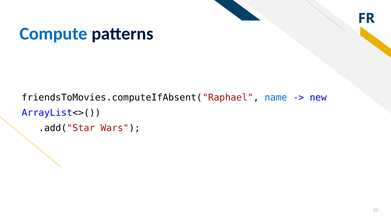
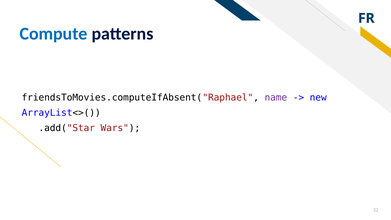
name colour: blue -> purple
